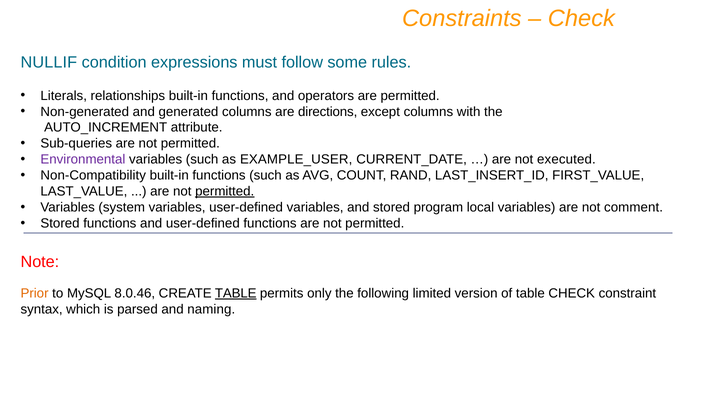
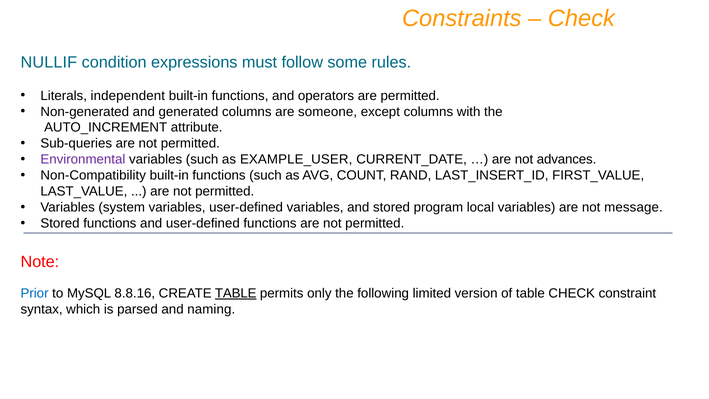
relationships: relationships -> independent
directions: directions -> someone
executed: executed -> advances
permitted at (225, 191) underline: present -> none
comment: comment -> message
Prior colour: orange -> blue
8.0.46: 8.0.46 -> 8.8.16
